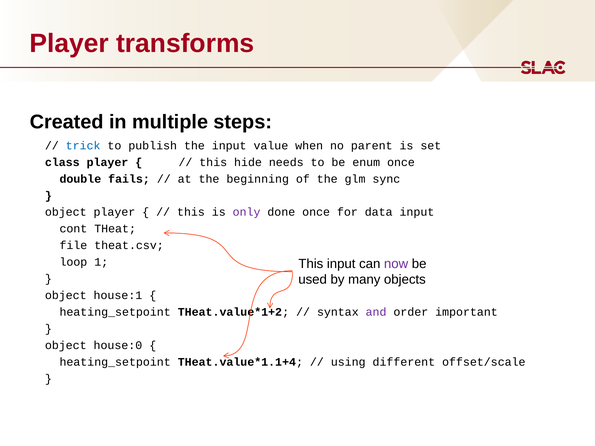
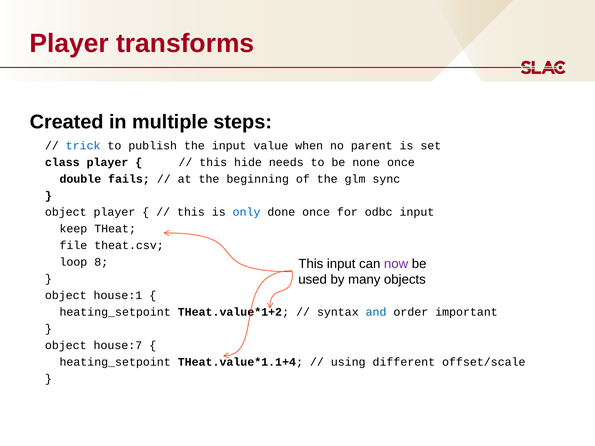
enum: enum -> none
only colour: purple -> blue
data: data -> odbc
cont: cont -> keep
1: 1 -> 8
and colour: purple -> blue
house:0: house:0 -> house:7
